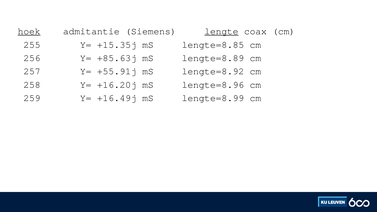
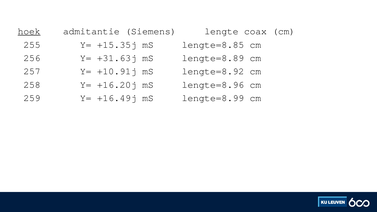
lengte underline: present -> none
+85.63j: +85.63j -> +31.63j
+55.91j: +55.91j -> +10.91j
